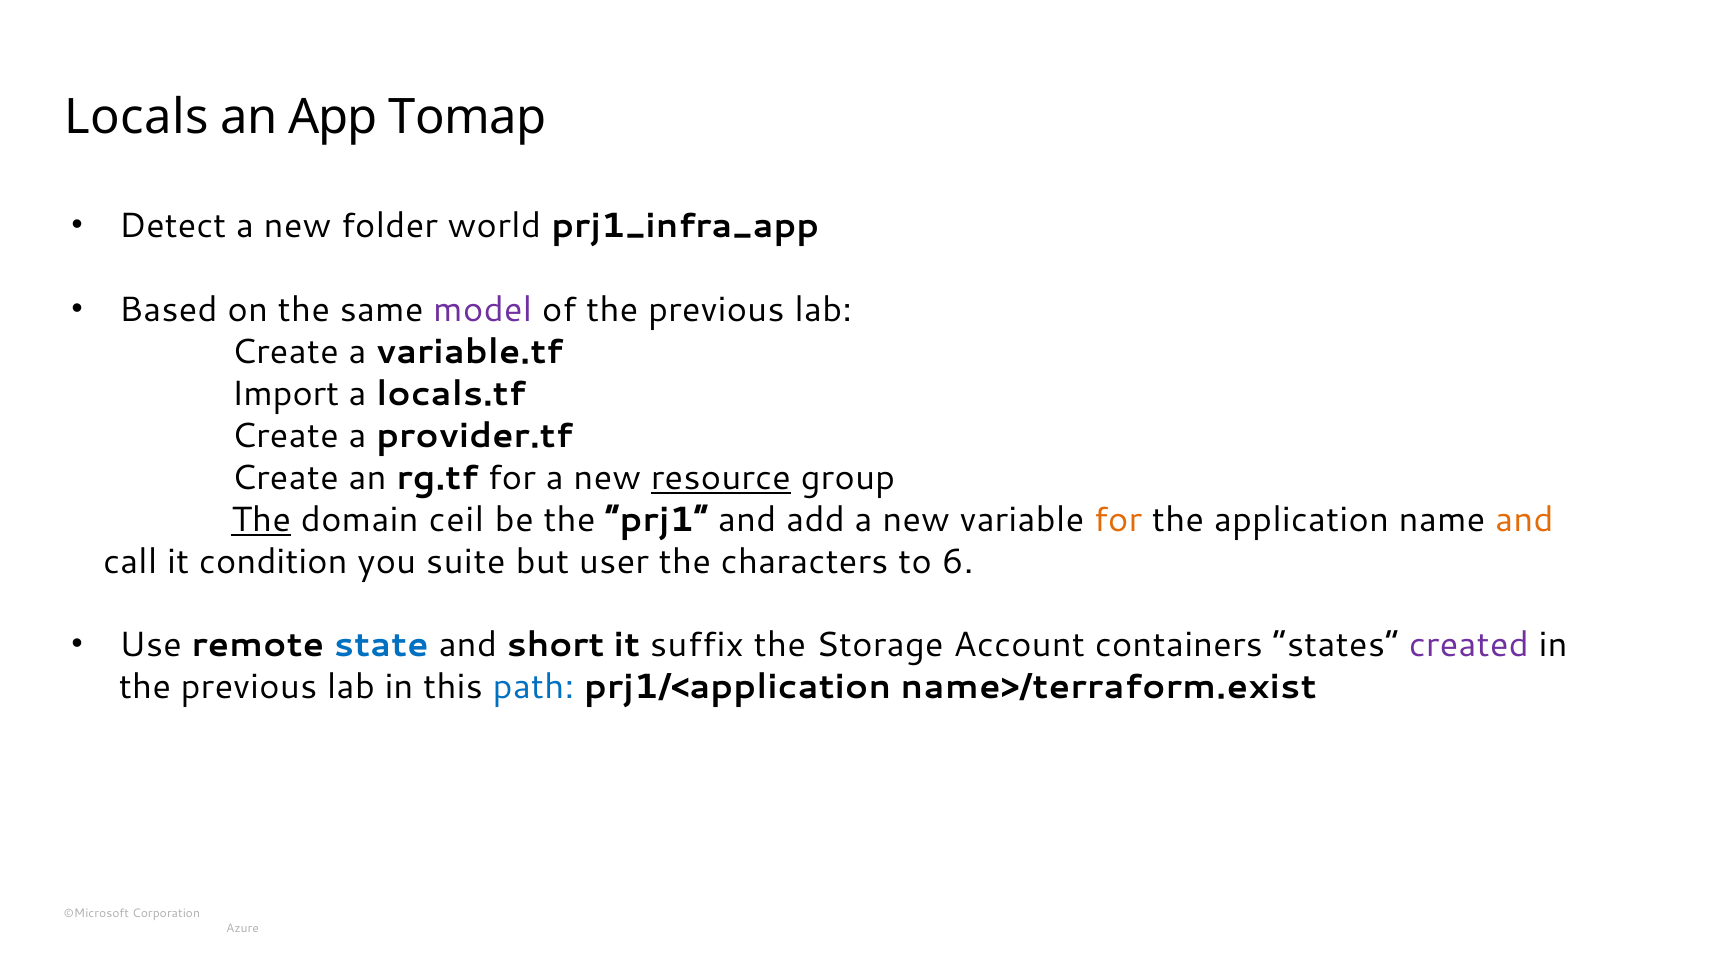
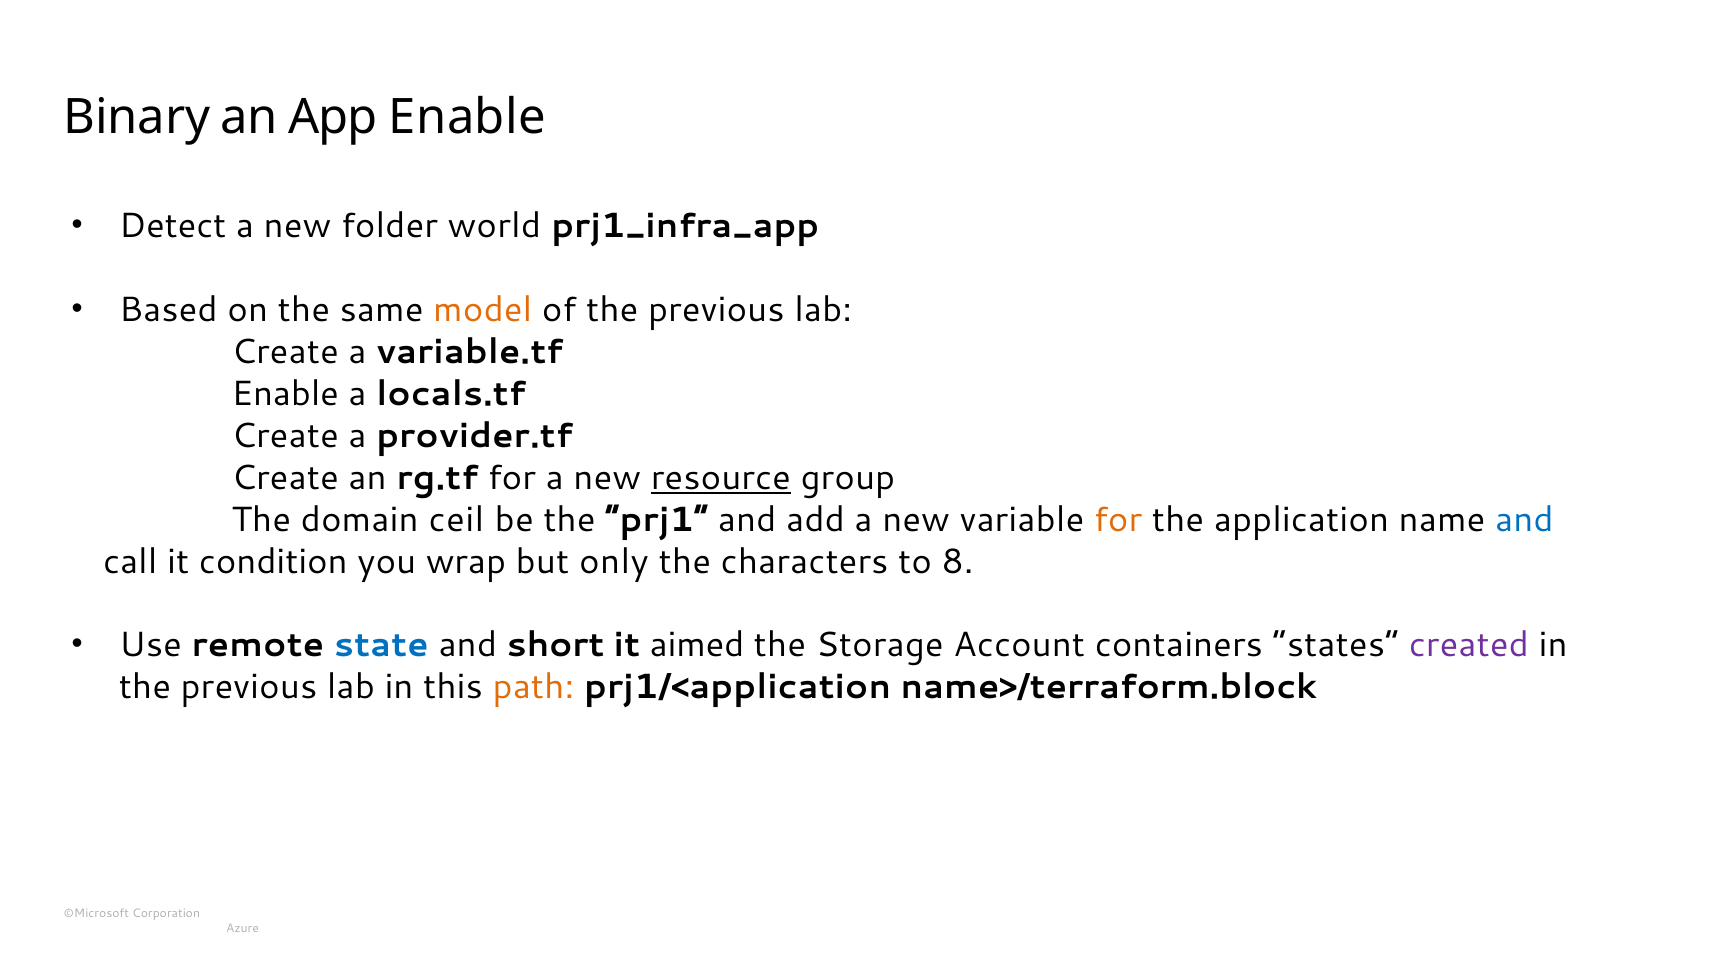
Locals: Locals -> Binary
App Tomap: Tomap -> Enable
model colour: purple -> orange
Import at (285, 394): Import -> Enable
The at (261, 520) underline: present -> none
and at (1524, 520) colour: orange -> blue
suite: suite -> wrap
user: user -> only
6: 6 -> 8
suffix: suffix -> aimed
path colour: blue -> orange
name>/terraform.exist: name>/terraform.exist -> name>/terraform.block
